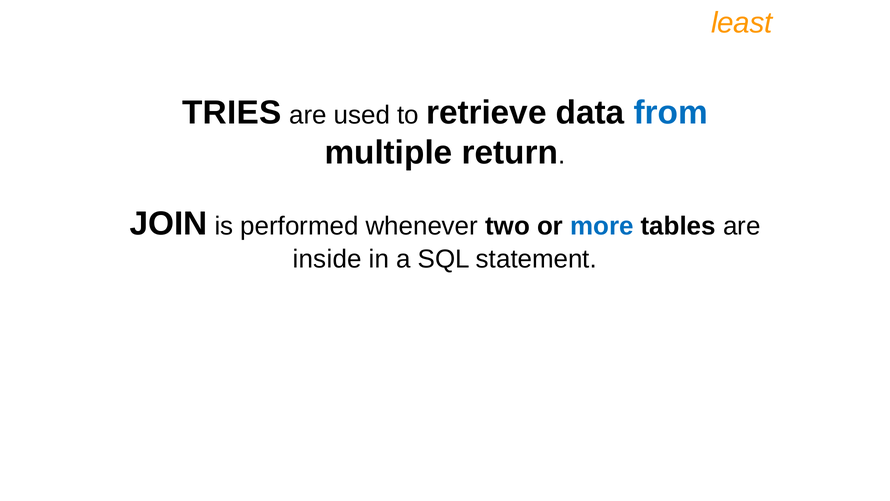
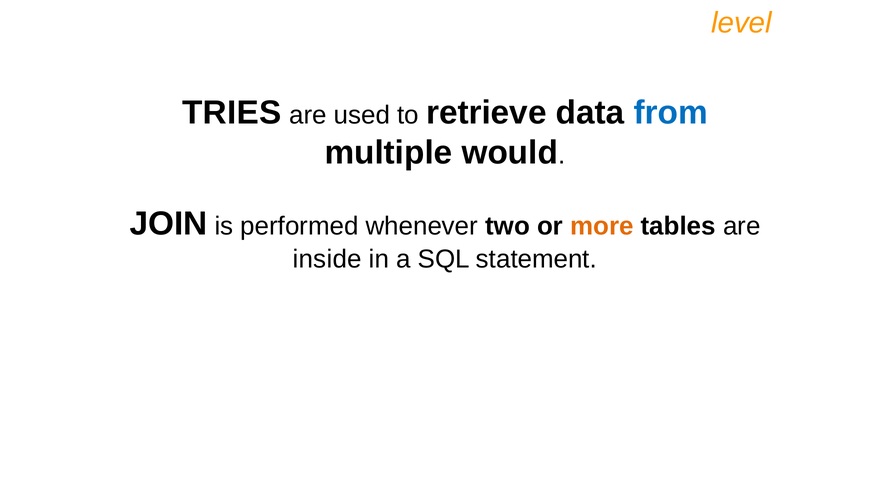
least: least -> level
return: return -> would
more colour: blue -> orange
